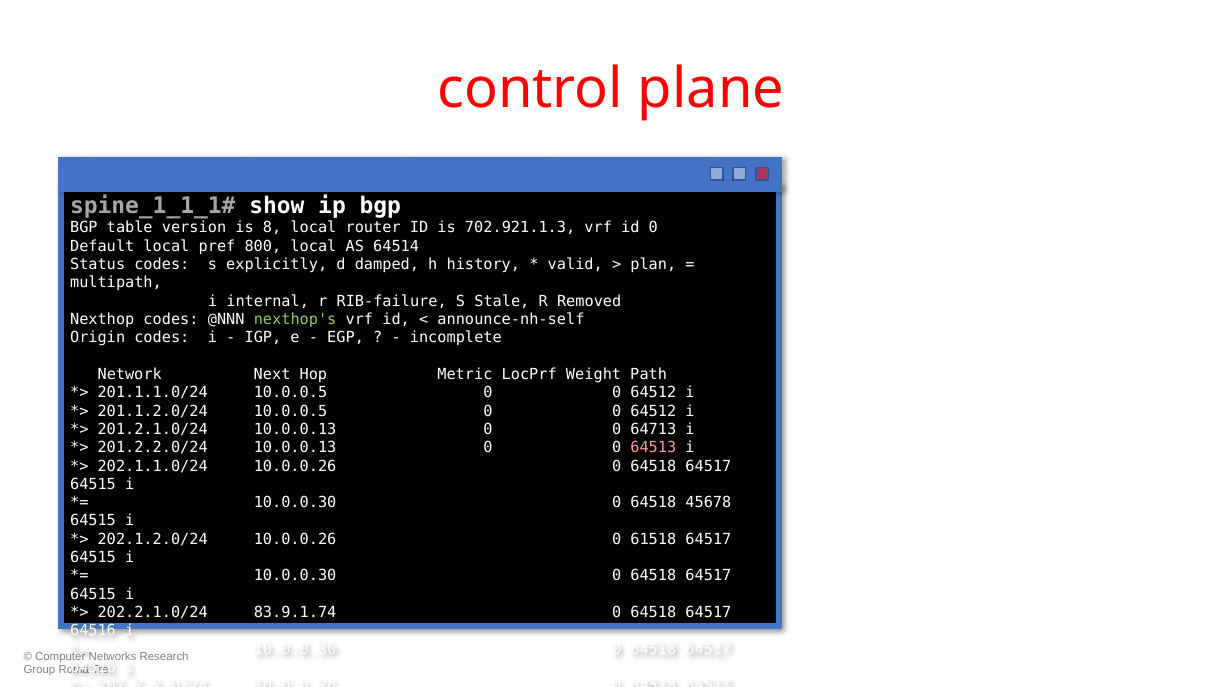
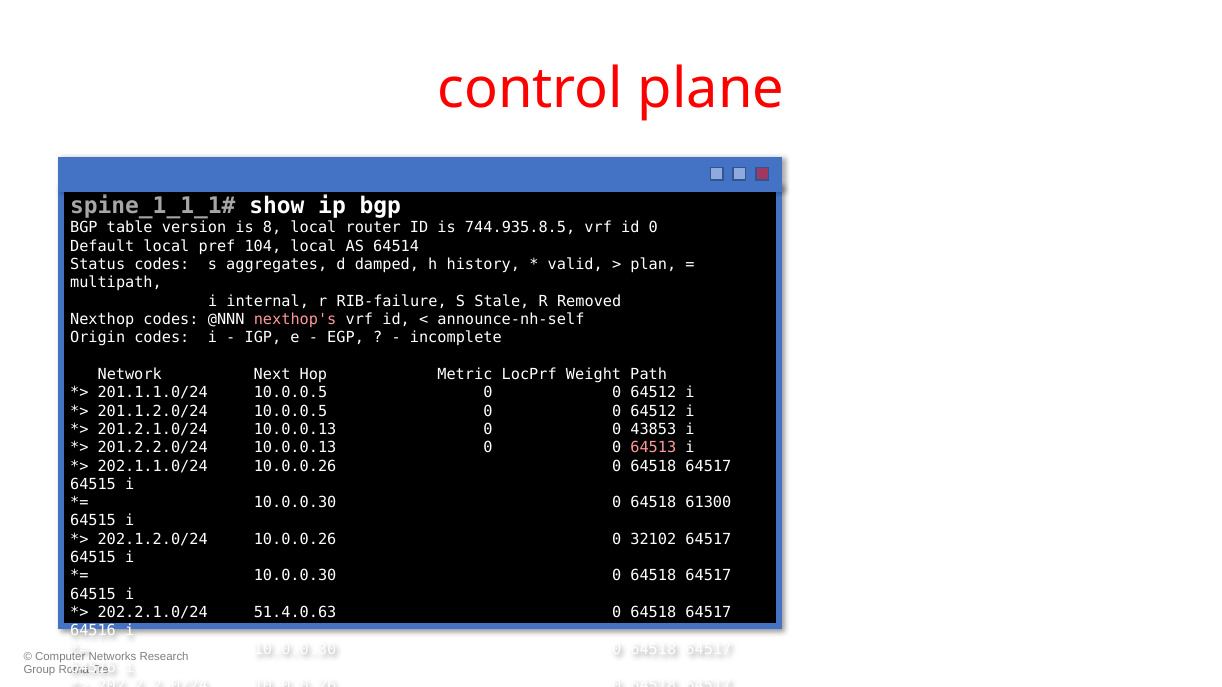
702.921.1.3: 702.921.1.3 -> 744.935.8.5
800: 800 -> 104
explicitly: explicitly -> aggregates
nexthop's colour: light green -> pink
64713: 64713 -> 43853
45678: 45678 -> 61300
61518: 61518 -> 32102
83.9.1.74: 83.9.1.74 -> 51.4.0.63
